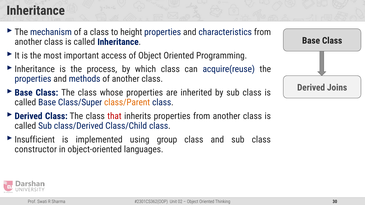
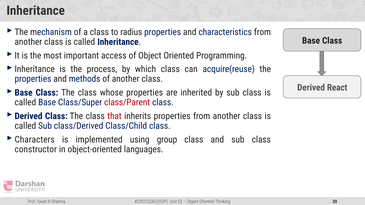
height: height -> radius
Joins: Joins -> React
class/Parent colour: orange -> red
Insufficient: Insufficient -> Characters
